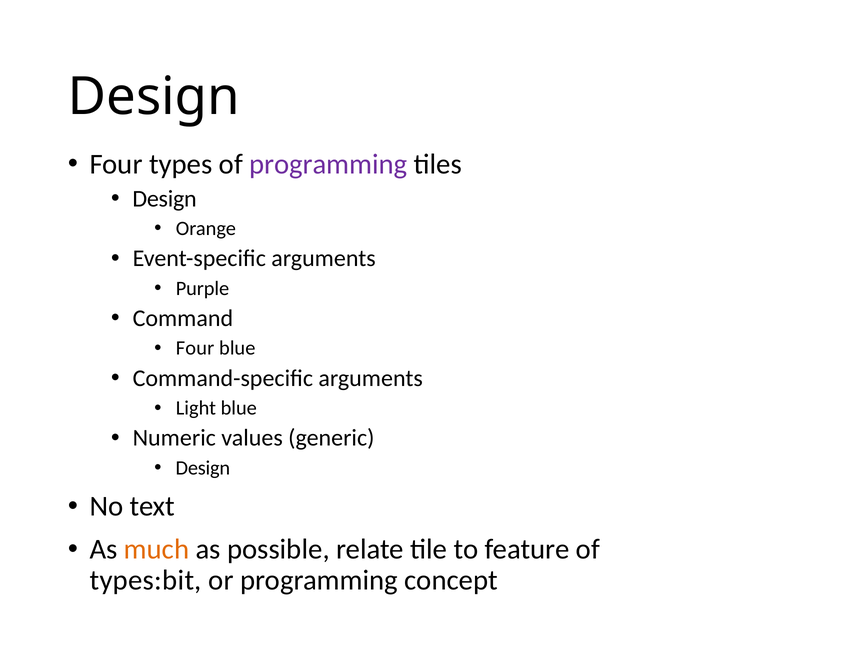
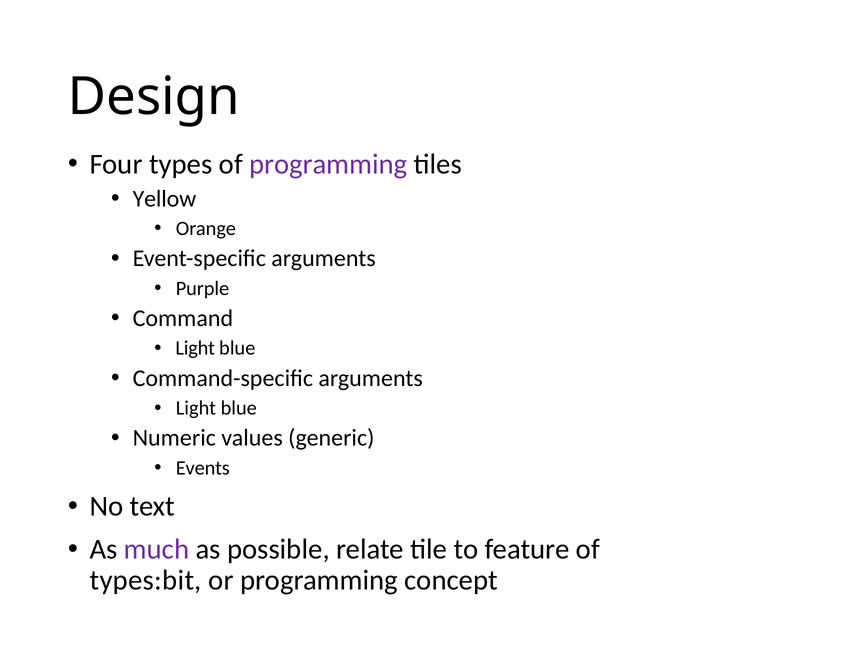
Design at (165, 199): Design -> Yellow
Four at (195, 348): Four -> Light
Design at (203, 468): Design -> Events
much colour: orange -> purple
